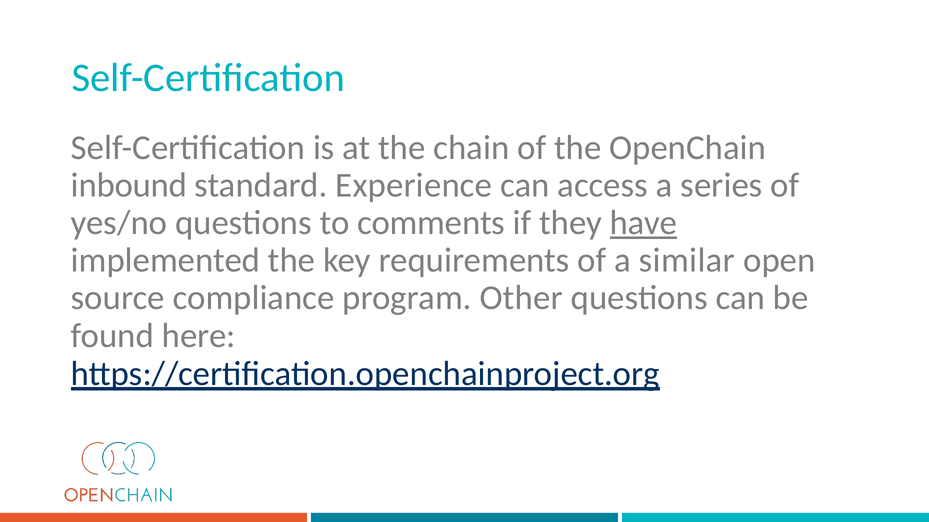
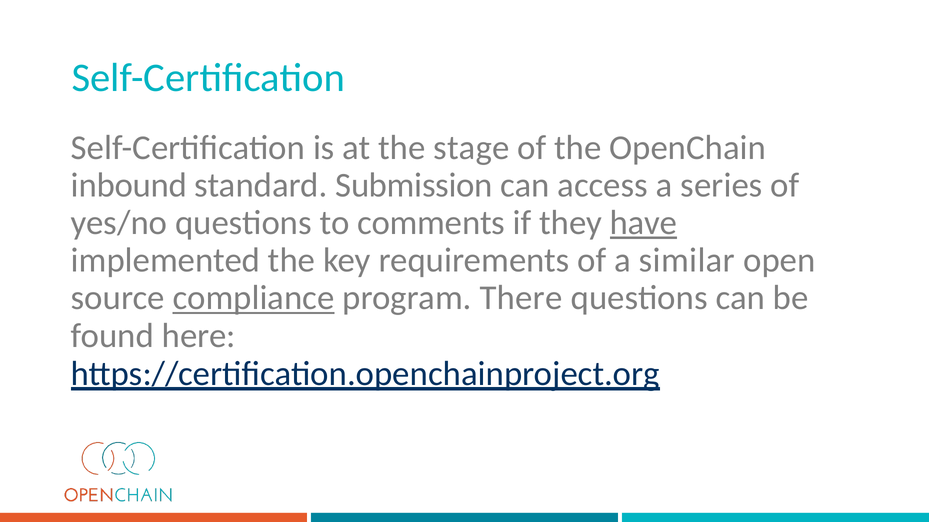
chain: chain -> stage
Experience: Experience -> Submission
compliance underline: none -> present
Other: Other -> There
